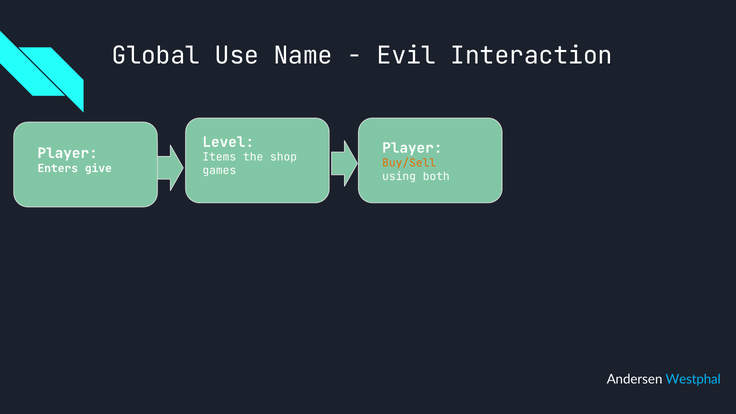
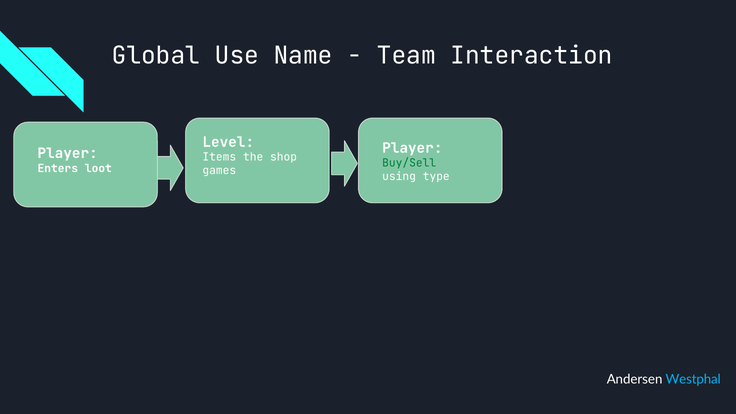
Evil: Evil -> Team
Buy/Sell colour: orange -> green
give: give -> loot
both: both -> type
